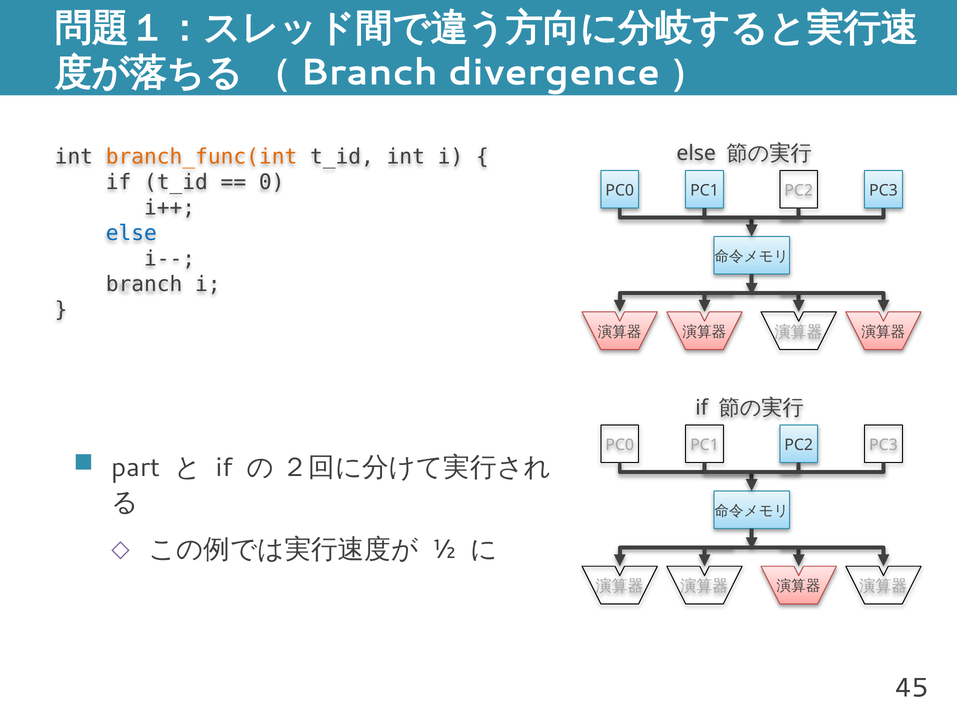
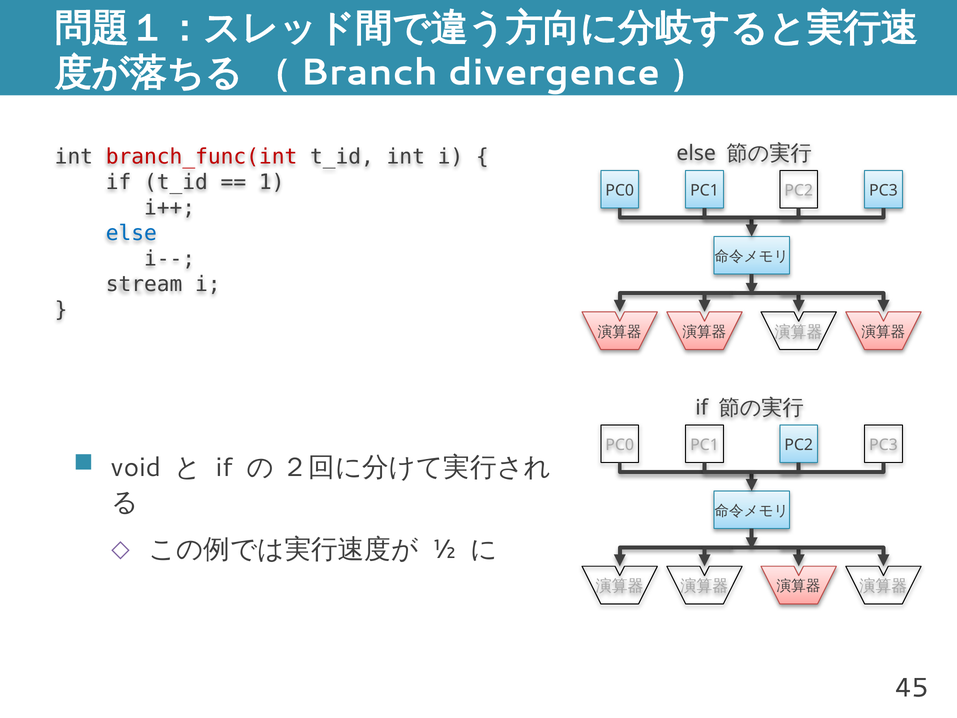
branch_func(int colour: orange -> red
0: 0 -> 1
branch: branch -> stream
part: part -> void
